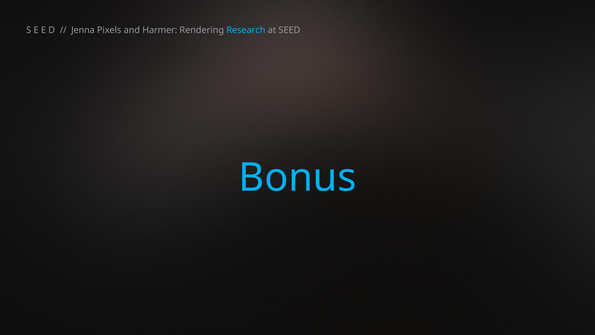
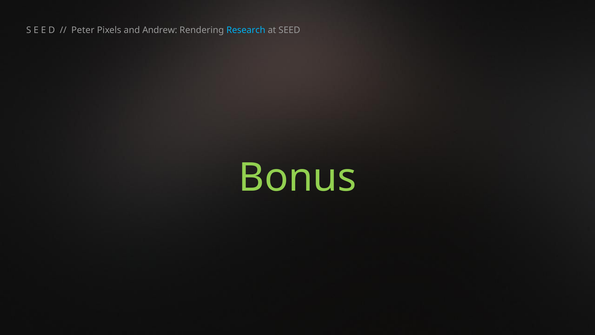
Jenna: Jenna -> Peter
Harmer: Harmer -> Andrew
Bonus colour: light blue -> light green
